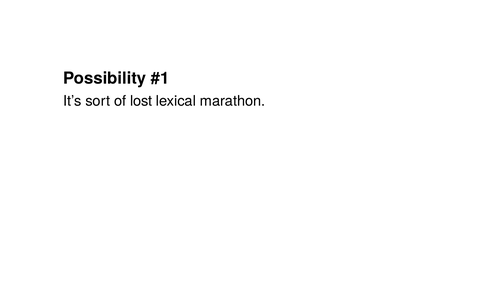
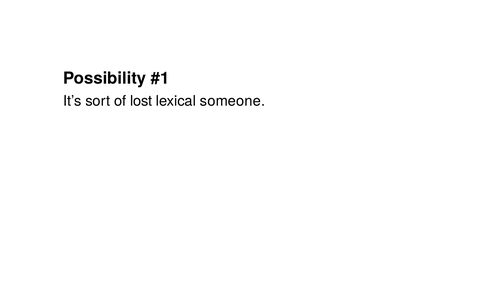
marathon: marathon -> someone
